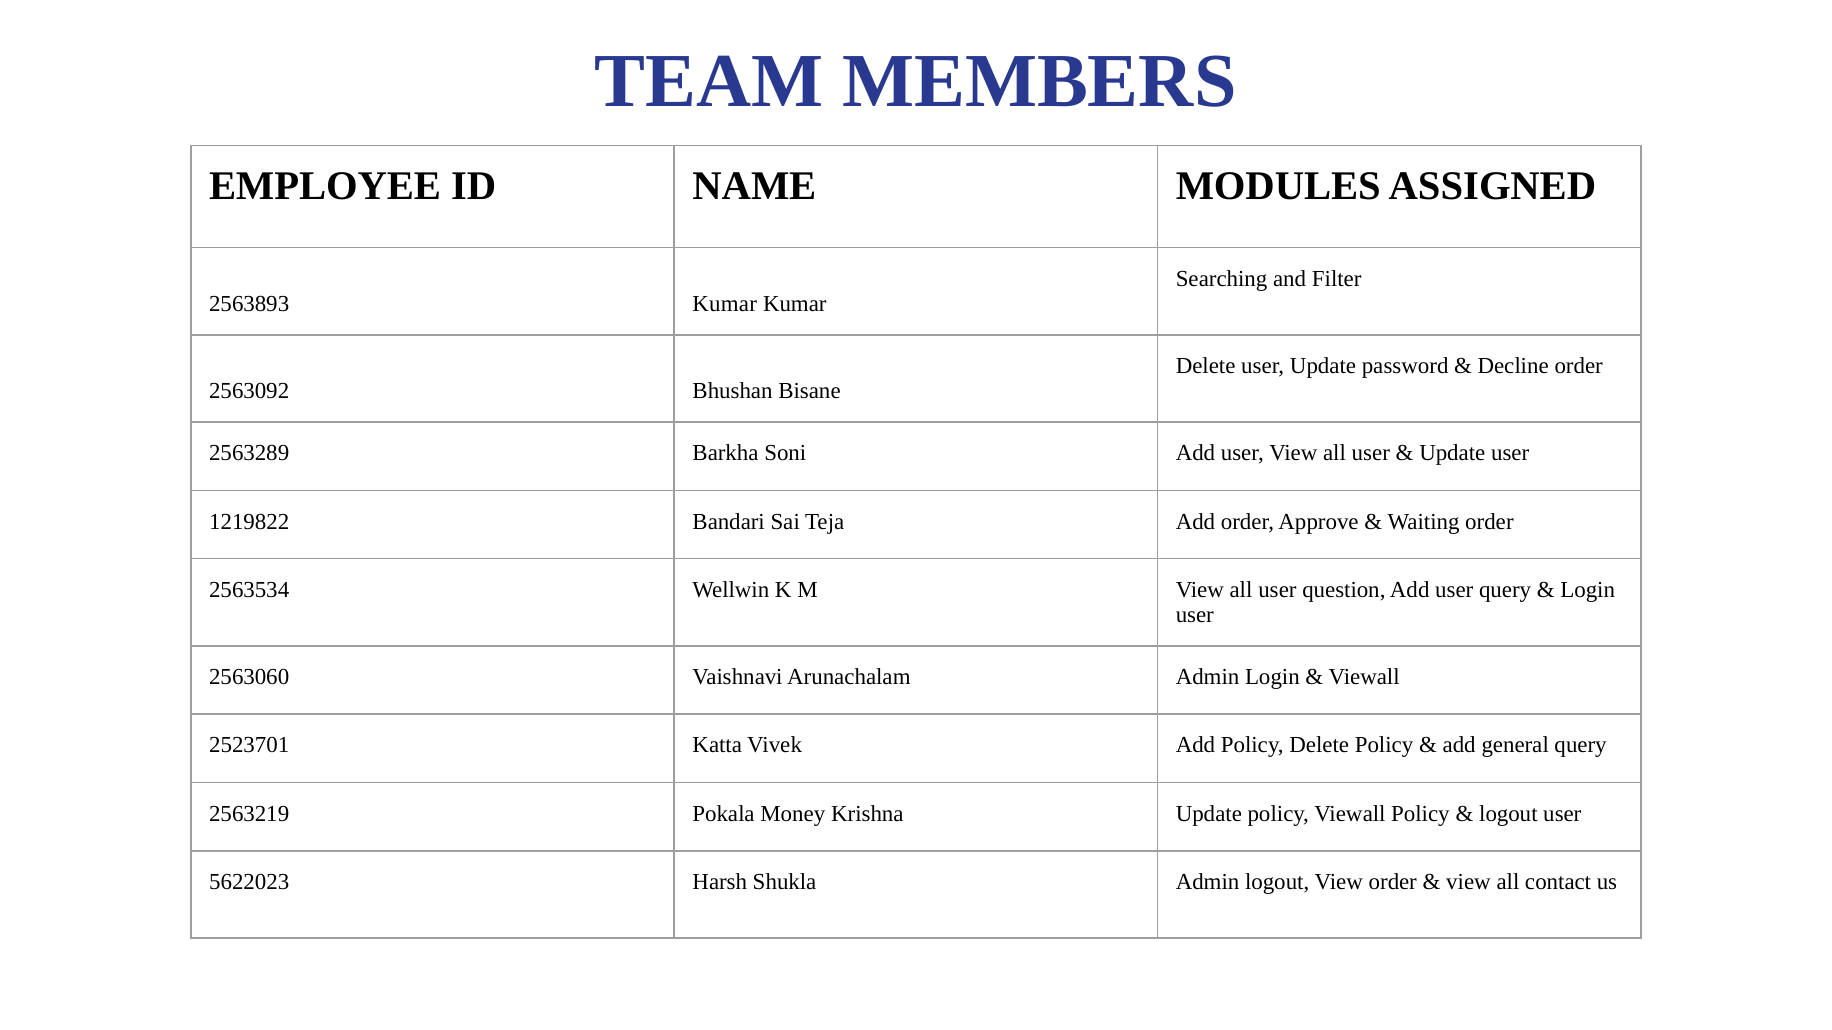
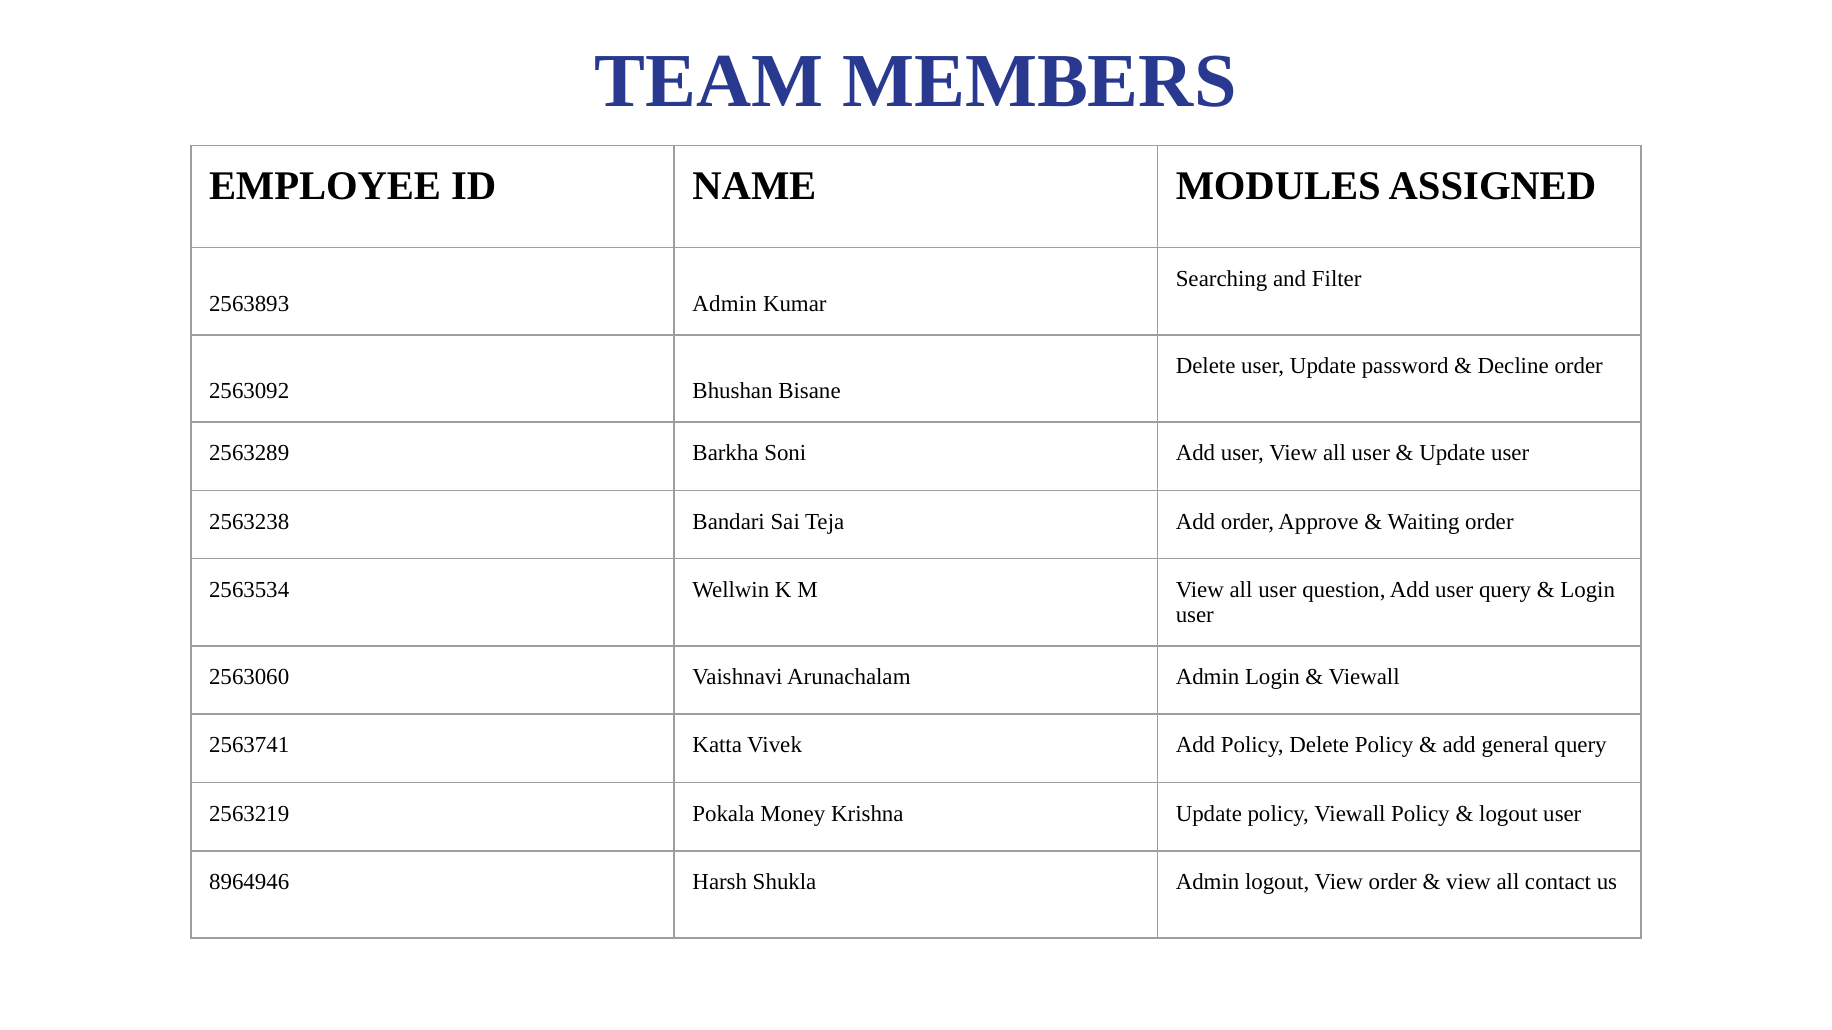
2563893 Kumar: Kumar -> Admin
1219822: 1219822 -> 2563238
2523701: 2523701 -> 2563741
5622023: 5622023 -> 8964946
